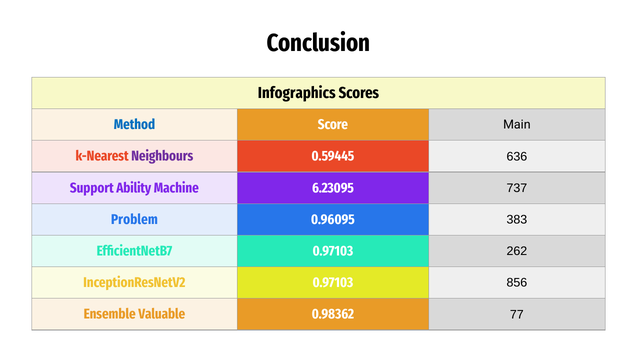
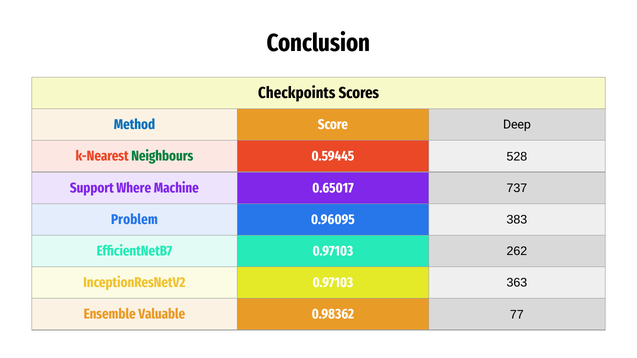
Infographics: Infographics -> Checkpoints
Main: Main -> Deep
Neighbours colour: purple -> green
636: 636 -> 528
Ability: Ability -> Where
6.23095: 6.23095 -> 0.65017
856: 856 -> 363
